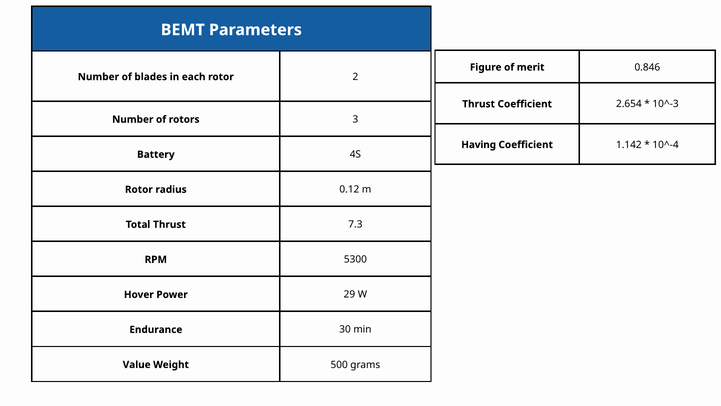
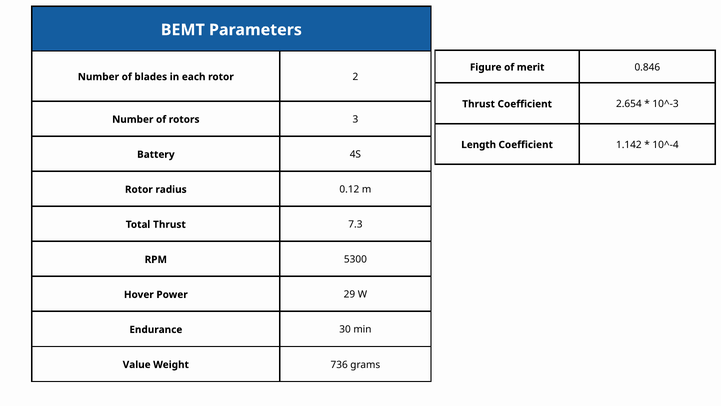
Having: Having -> Length
500: 500 -> 736
